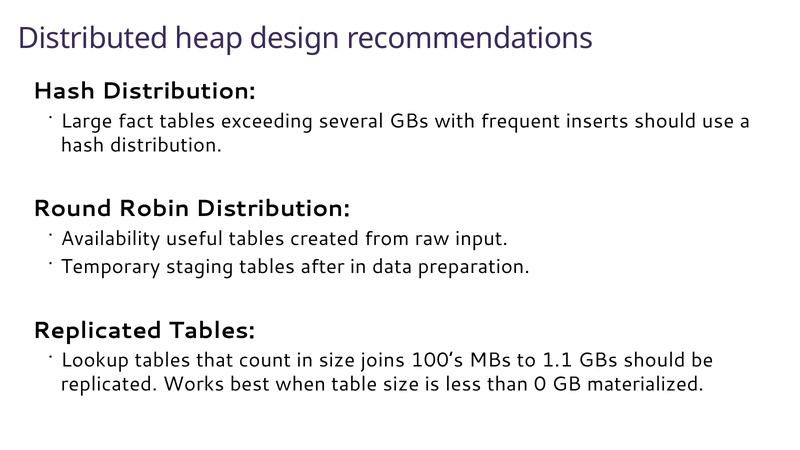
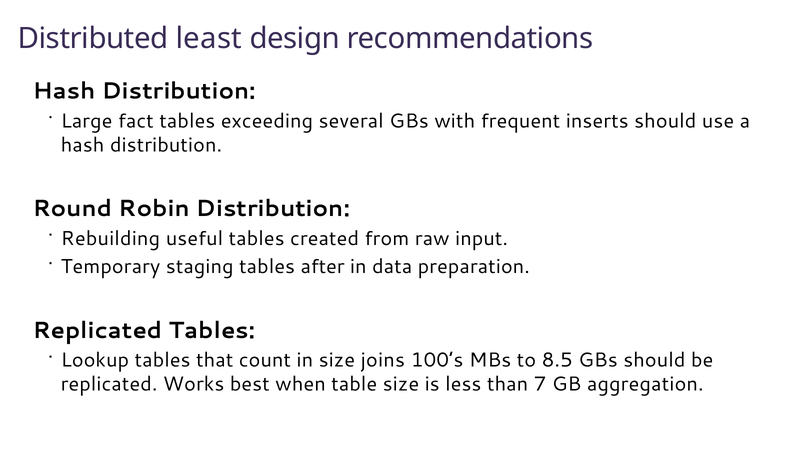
heap: heap -> least
Availability: Availability -> Rebuilding
1.1: 1.1 -> 8.5
0: 0 -> 7
materialized: materialized -> aggregation
